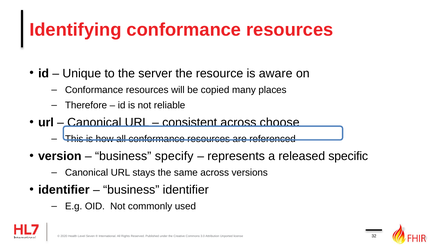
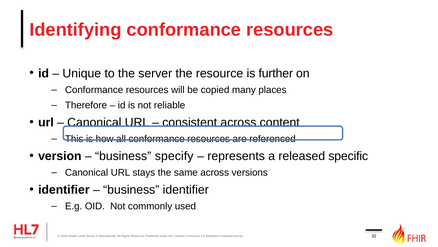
aware: aware -> further
choose: choose -> content
